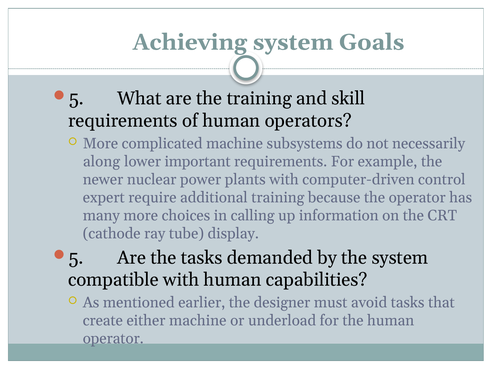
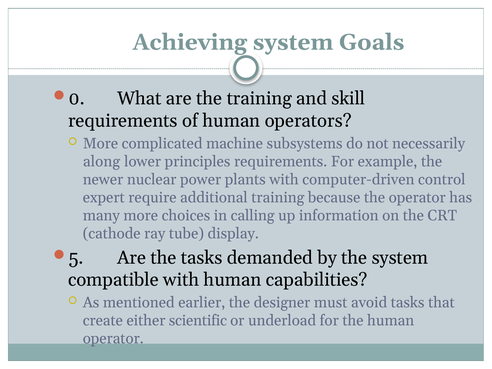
5 at (76, 99): 5 -> 0
important: important -> principles
either machine: machine -> scientific
